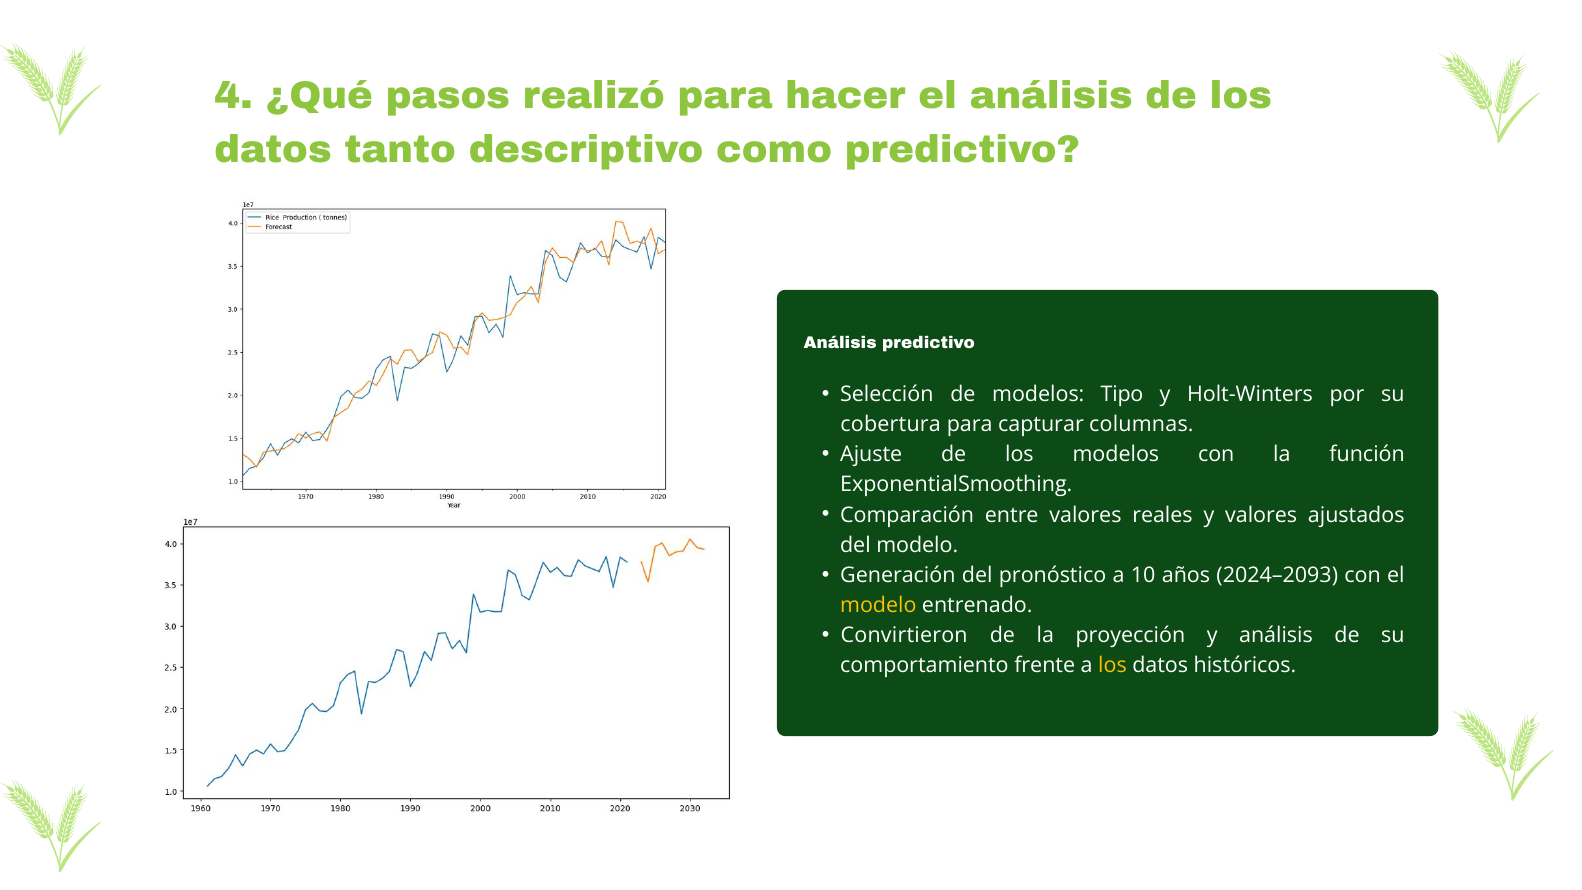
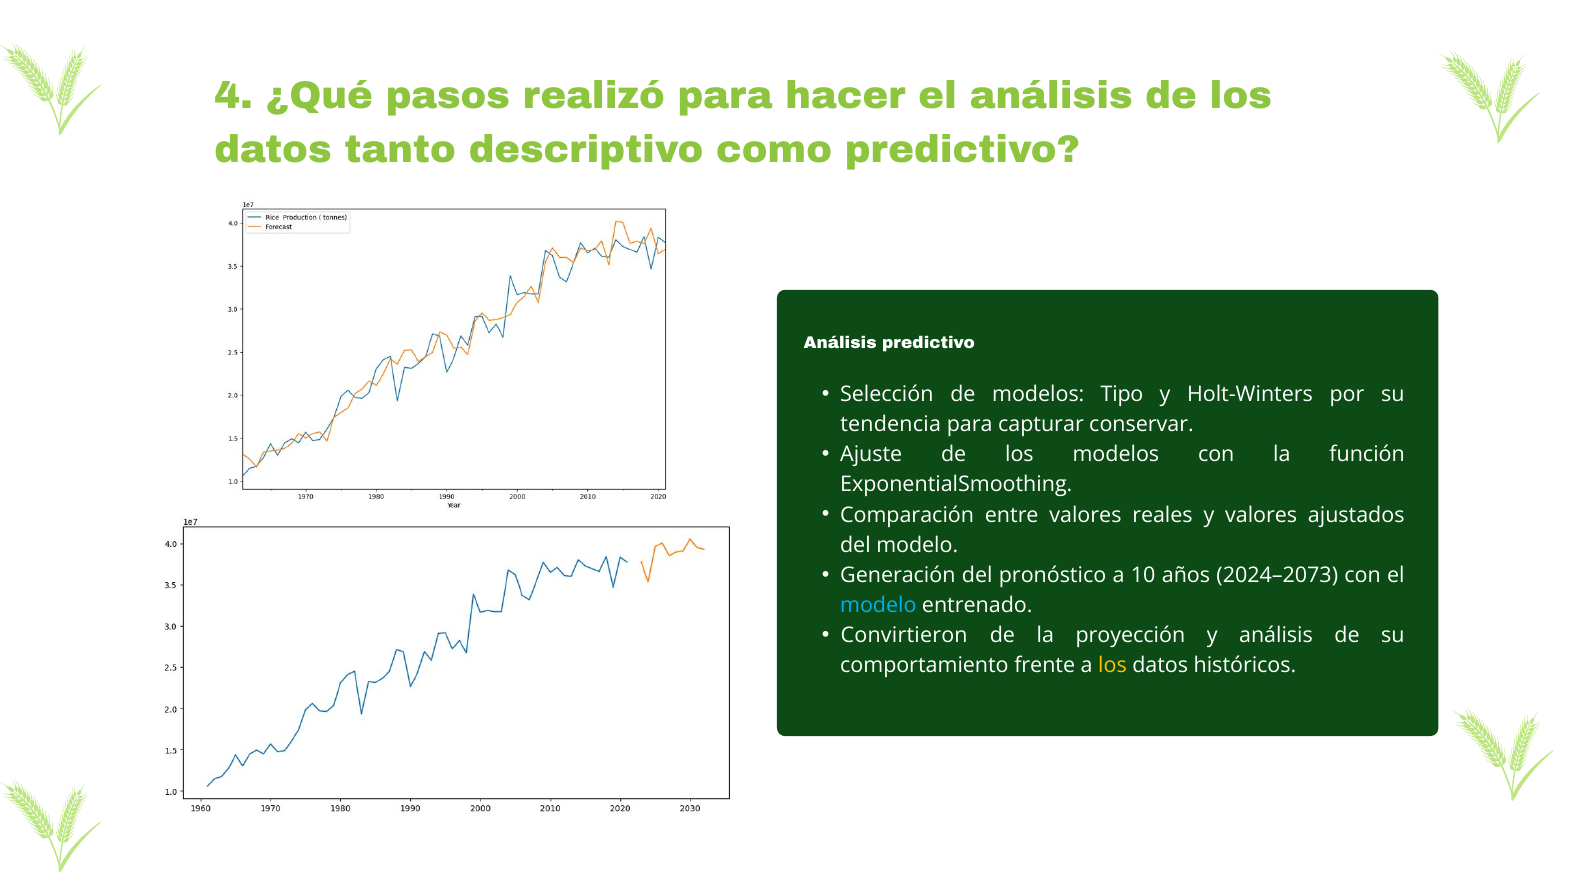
cobertura: cobertura -> tendencia
columnas: columnas -> conservar
2024–2093: 2024–2093 -> 2024–2073
modelo at (878, 605) colour: yellow -> light blue
